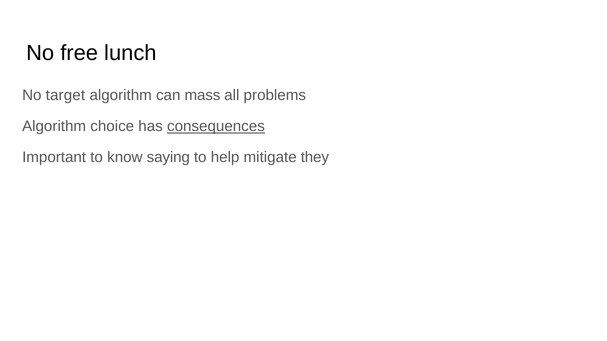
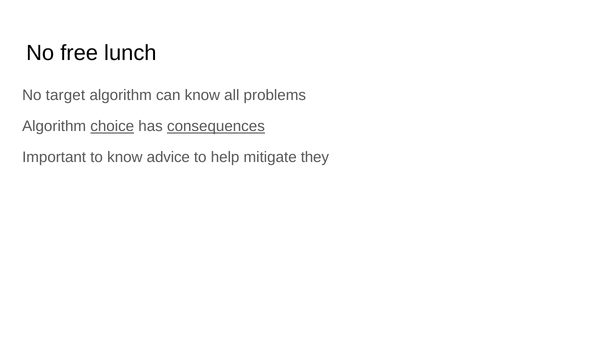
can mass: mass -> know
choice underline: none -> present
saying: saying -> advice
